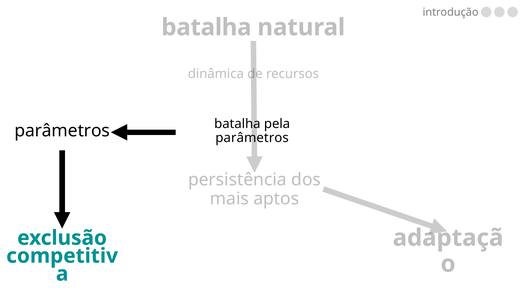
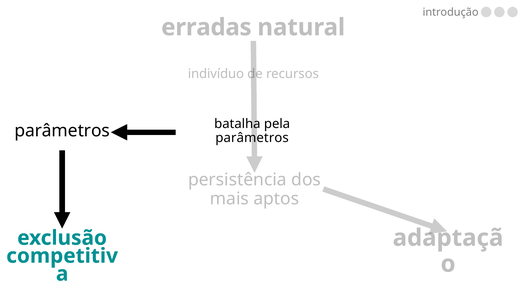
batalha at (206, 27): batalha -> erradas
dinâmica: dinâmica -> indivíduo
